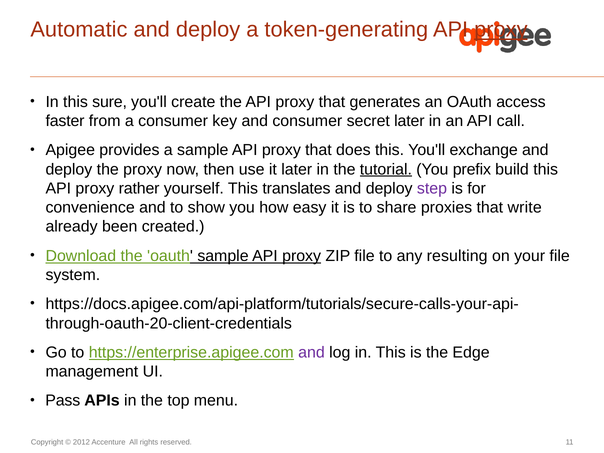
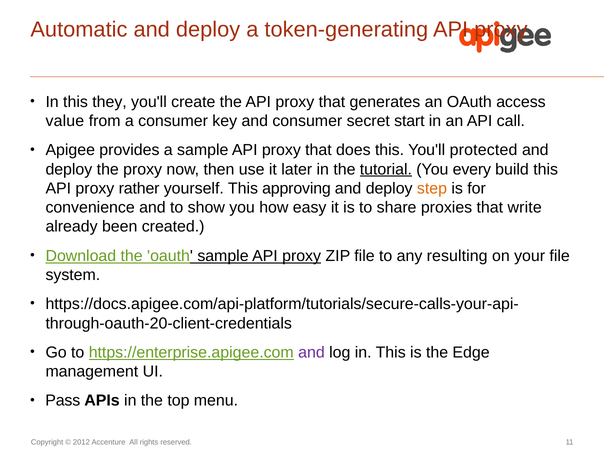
proxy at (501, 30) underline: present -> none
sure: sure -> they
faster: faster -> value
secret later: later -> start
exchange: exchange -> protected
prefix: prefix -> every
translates: translates -> approving
step colour: purple -> orange
